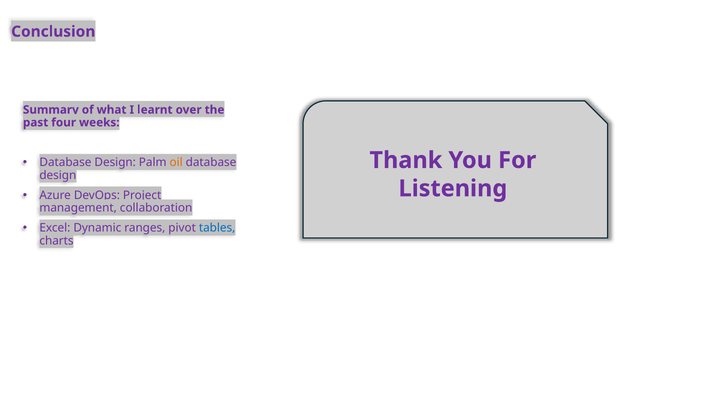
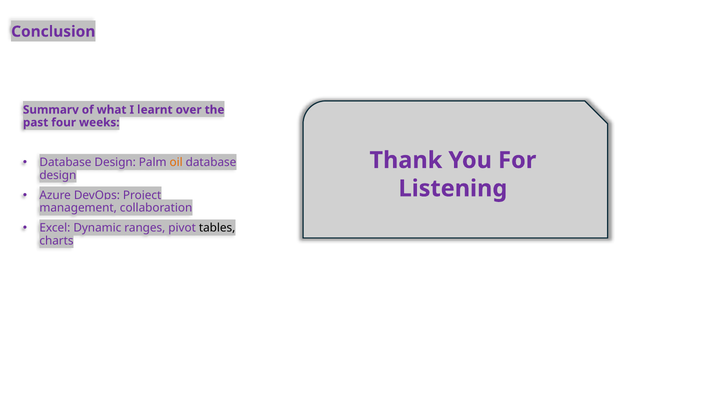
tables colour: blue -> black
